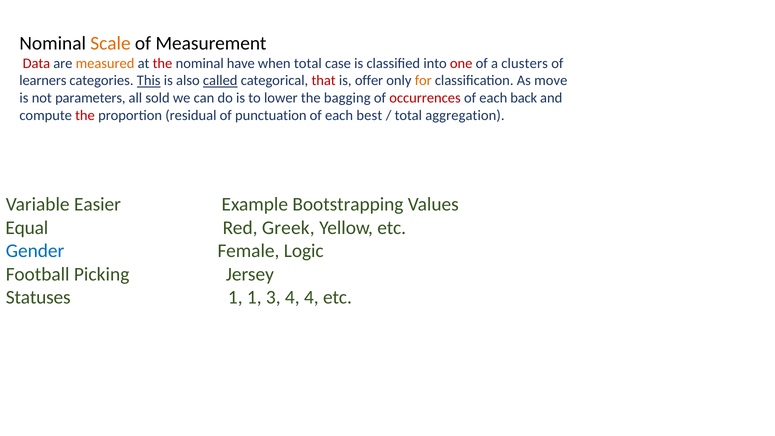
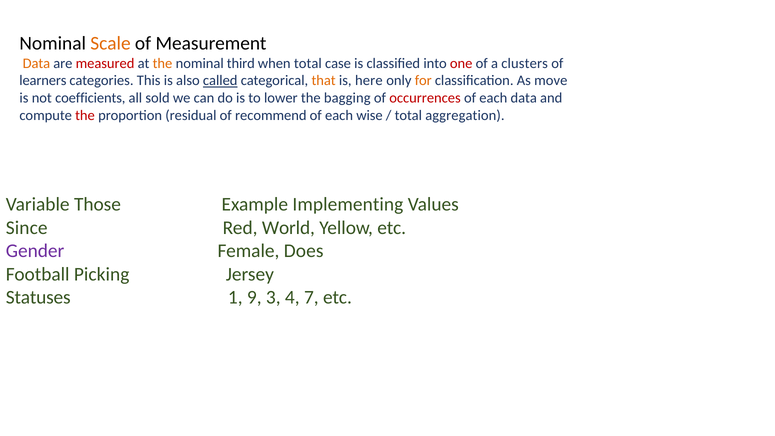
Data at (36, 63) colour: red -> orange
measured colour: orange -> red
the at (162, 63) colour: red -> orange
have: have -> third
This underline: present -> none
that colour: red -> orange
offer: offer -> here
parameters: parameters -> coefficients
each back: back -> data
punctuation: punctuation -> recommend
best: best -> wise
Easier: Easier -> Those
Bootstrapping: Bootstrapping -> Implementing
Equal: Equal -> Since
Greek: Greek -> World
Gender colour: blue -> purple
Logic: Logic -> Does
1 1: 1 -> 9
4 4: 4 -> 7
